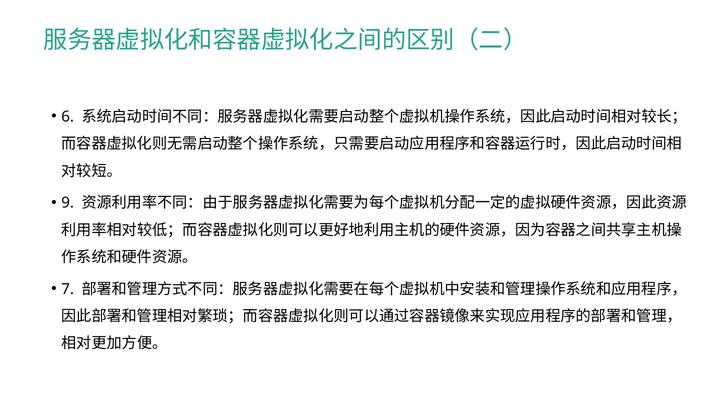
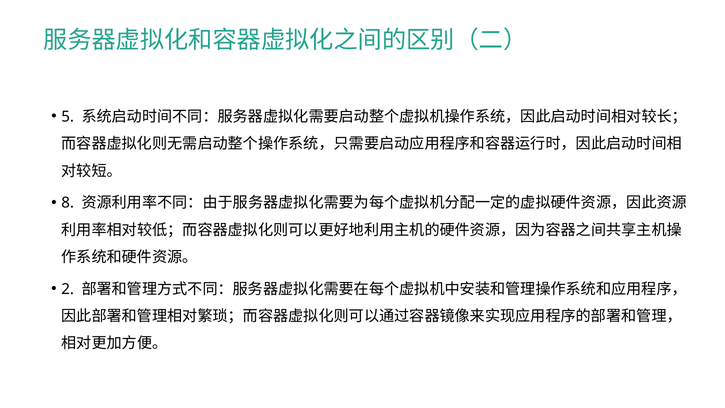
6: 6 -> 5
9: 9 -> 8
7: 7 -> 2
